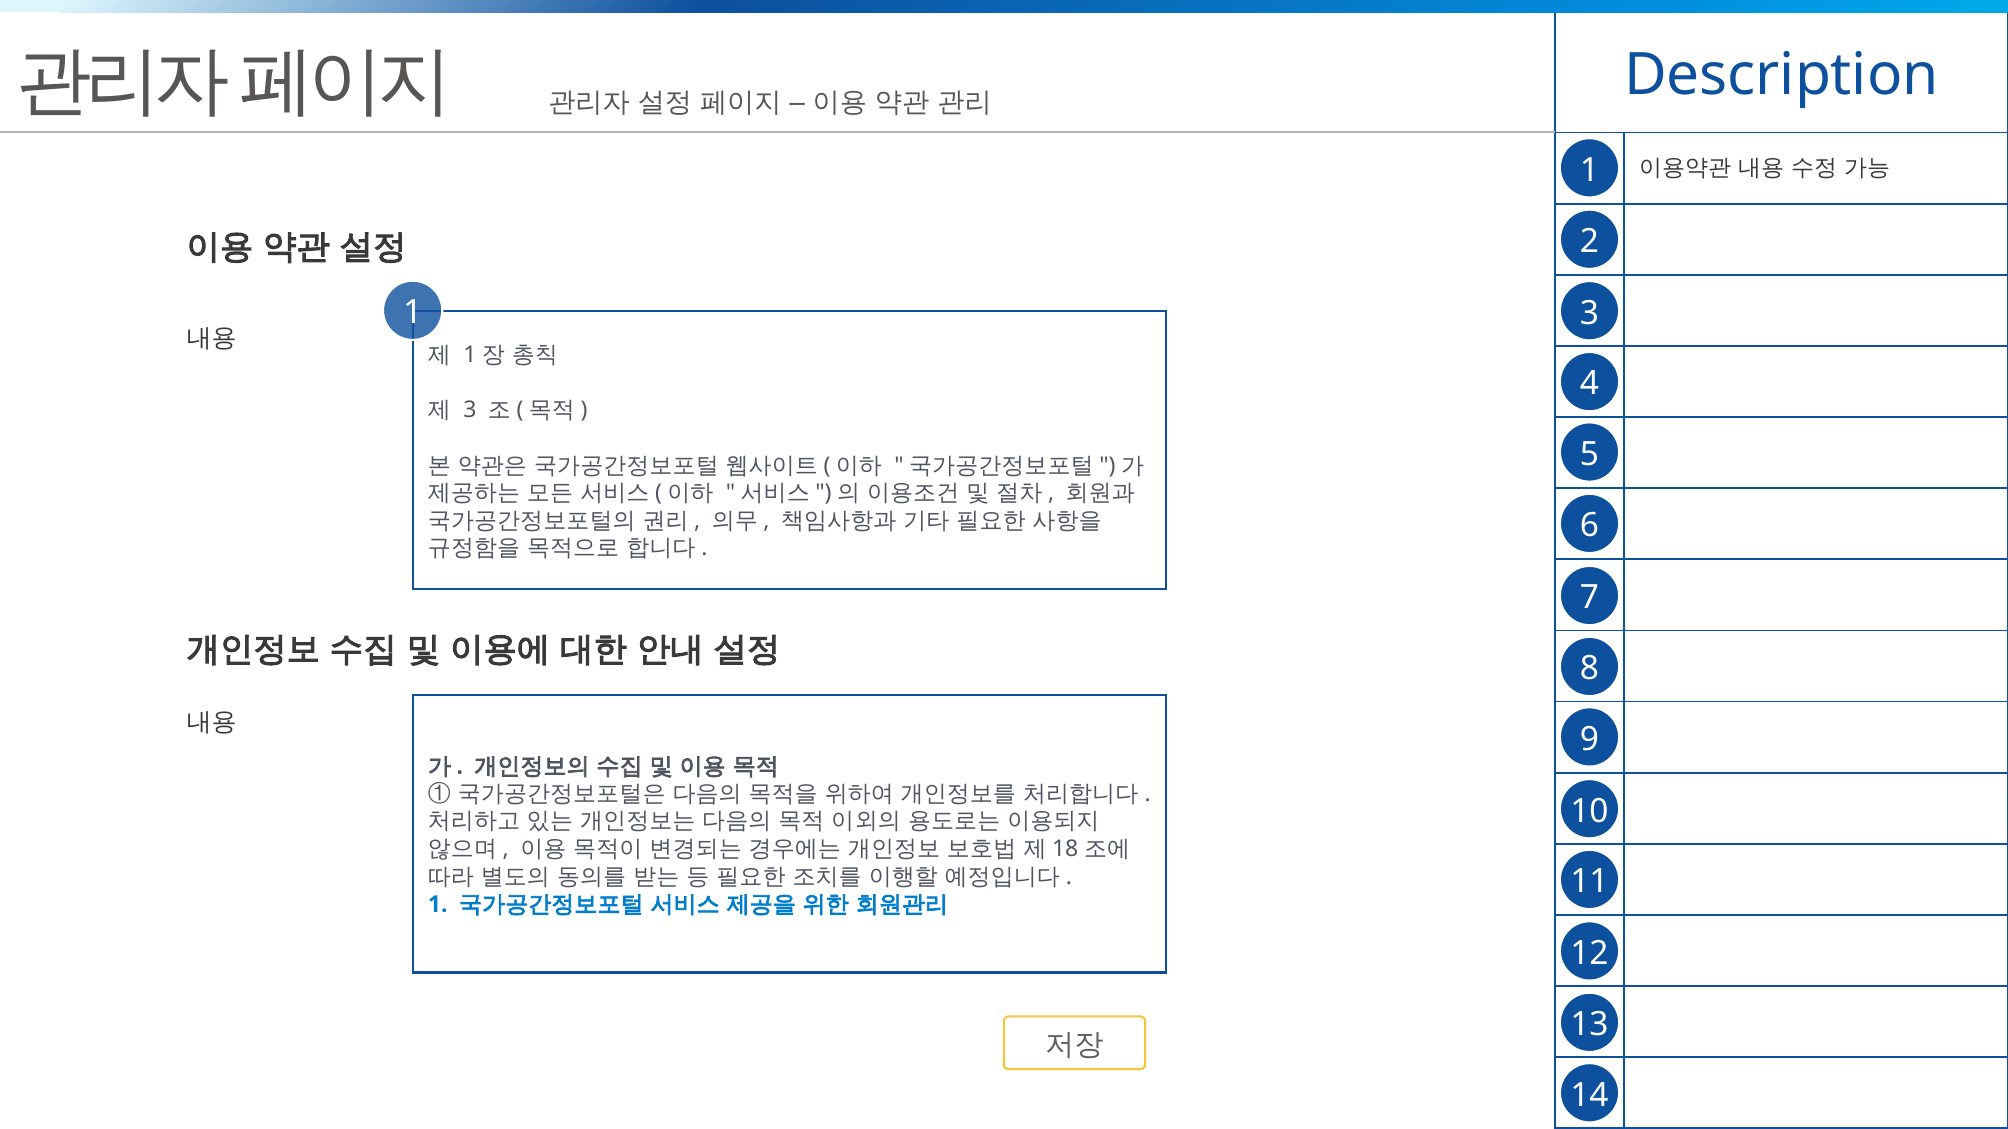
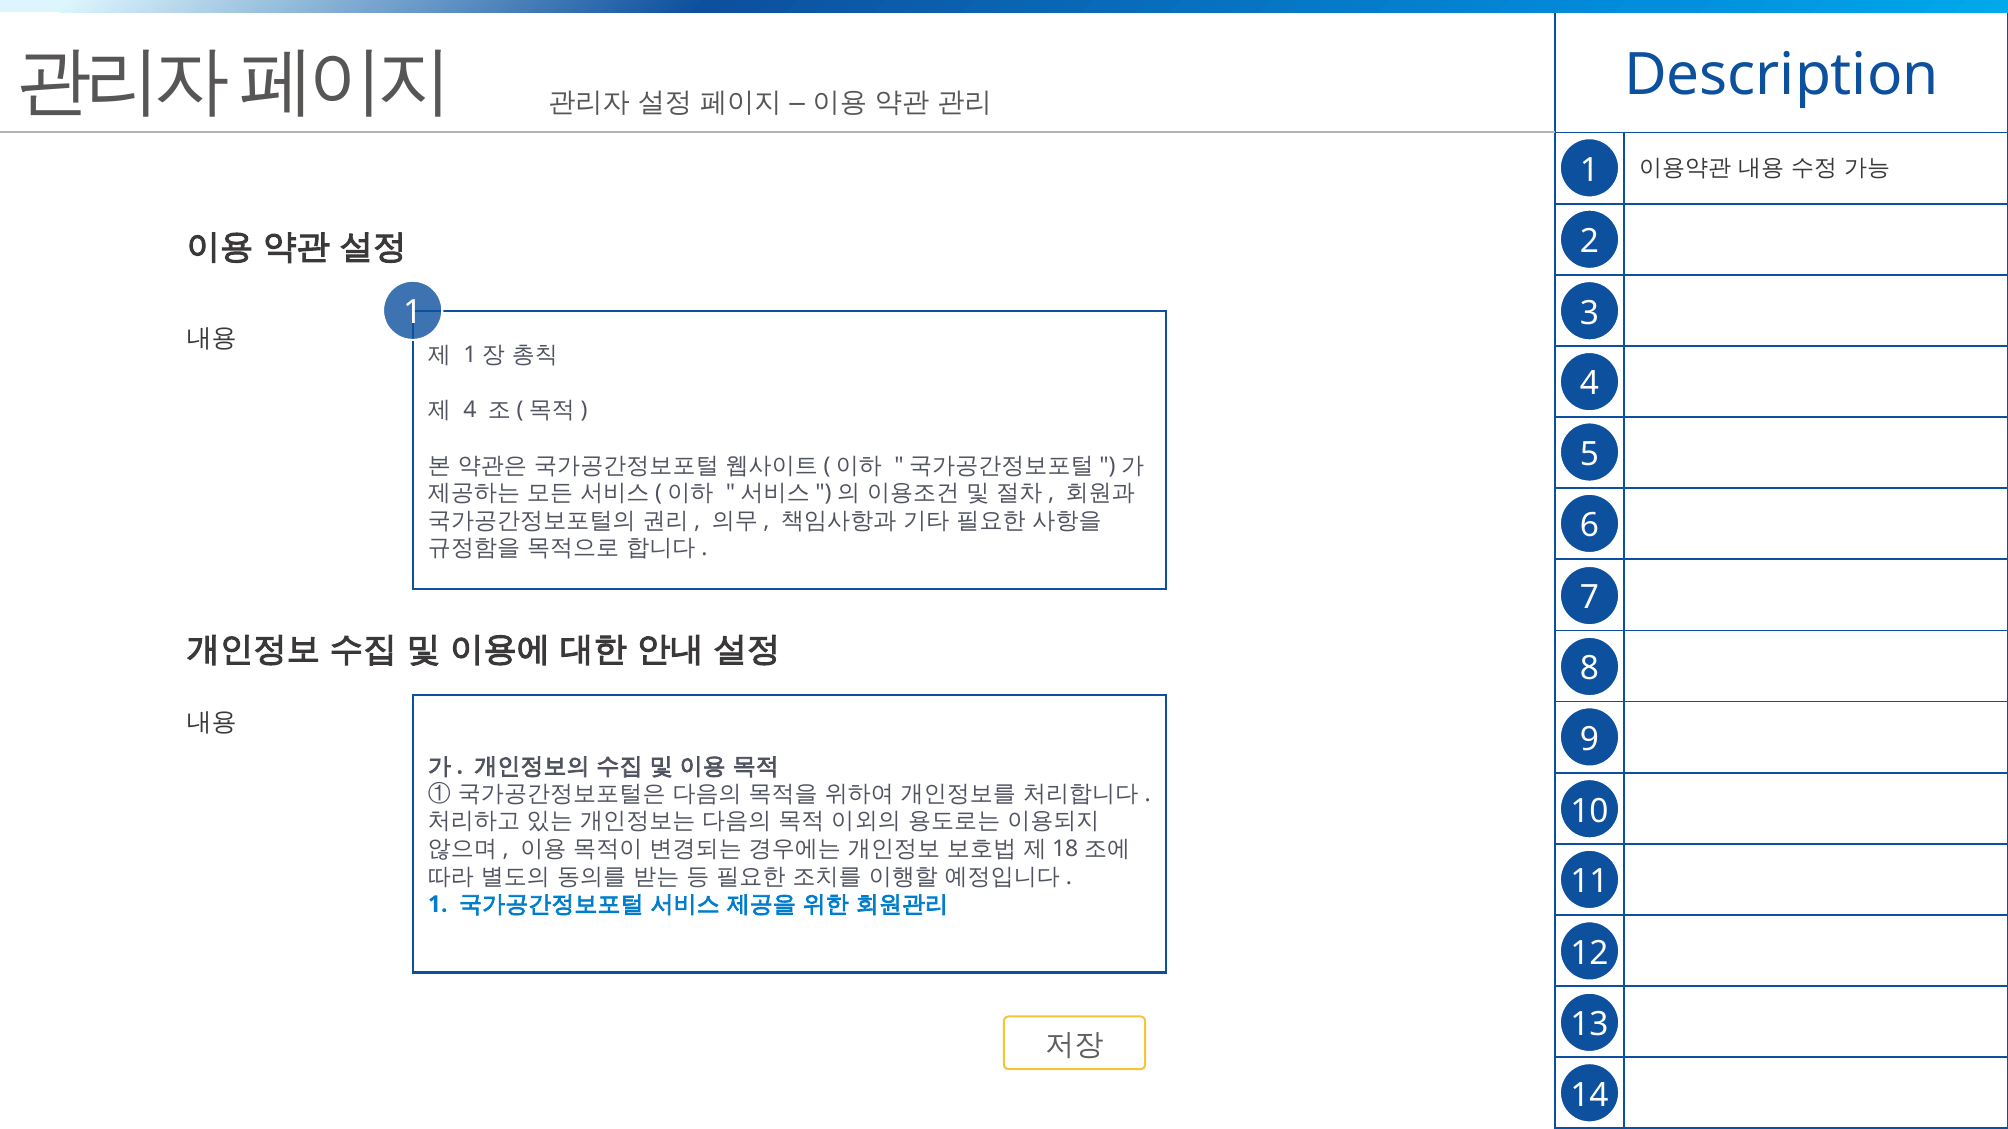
3 at (470, 410): 3 -> 4
